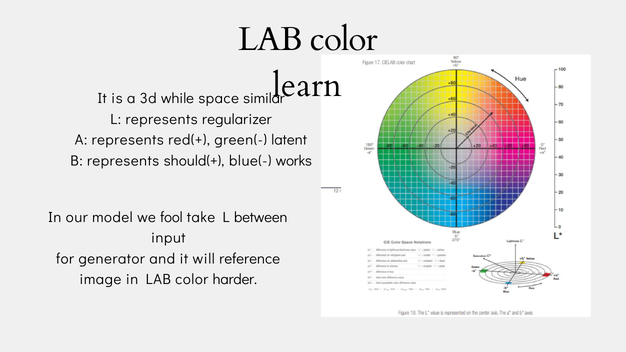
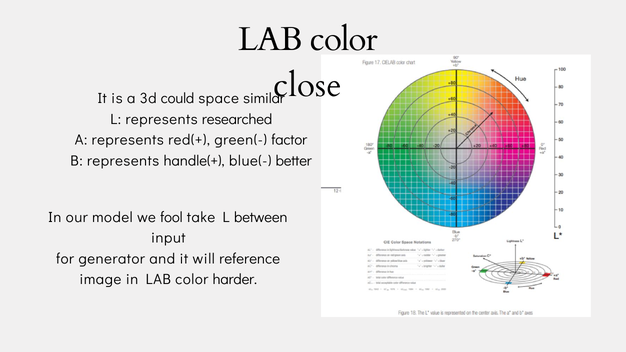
learn: learn -> close
while: while -> could
regularizer: regularizer -> researched
latent: latent -> factor
should(+: should(+ -> handle(+
works: works -> better
